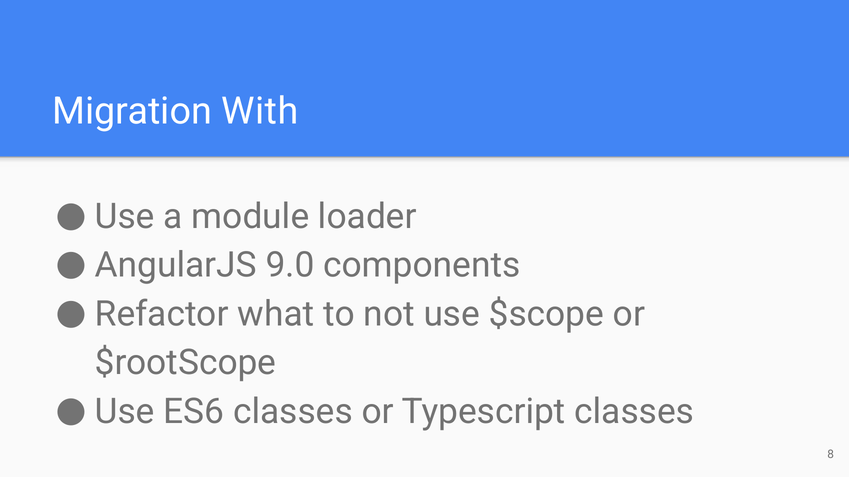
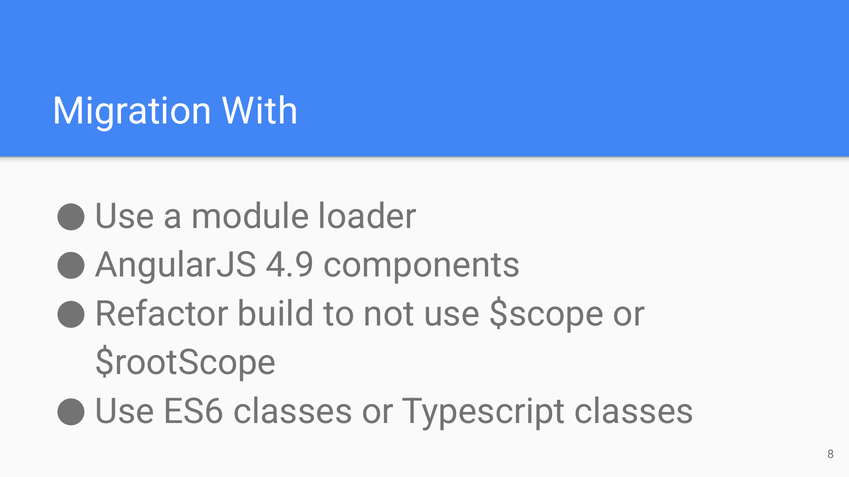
9.0: 9.0 -> 4.9
what: what -> build
